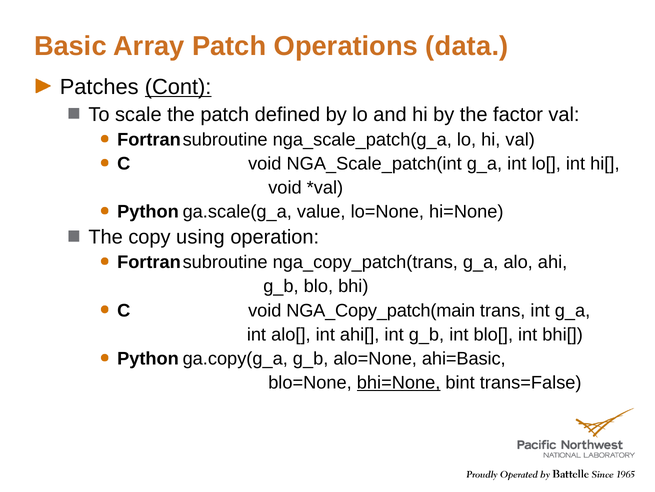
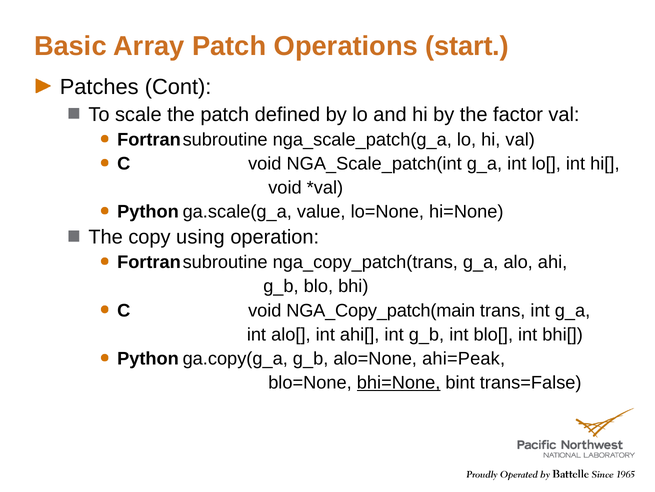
data: data -> start
Cont underline: present -> none
ahi=Basic: ahi=Basic -> ahi=Peak
